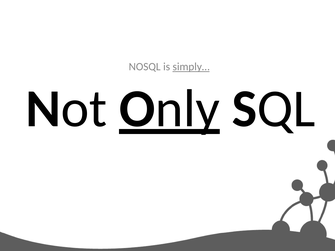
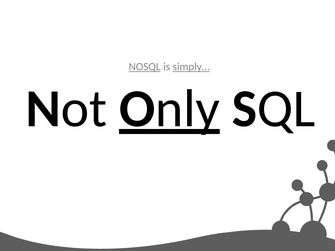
NOSQL underline: none -> present
